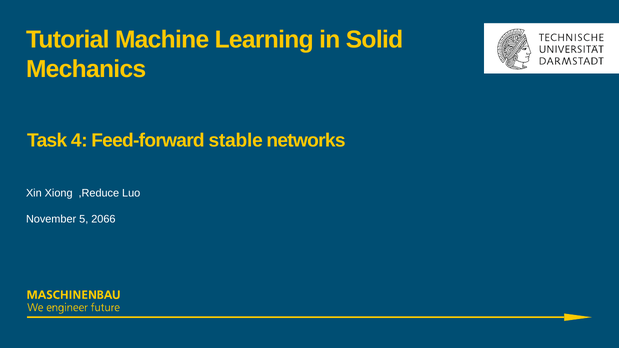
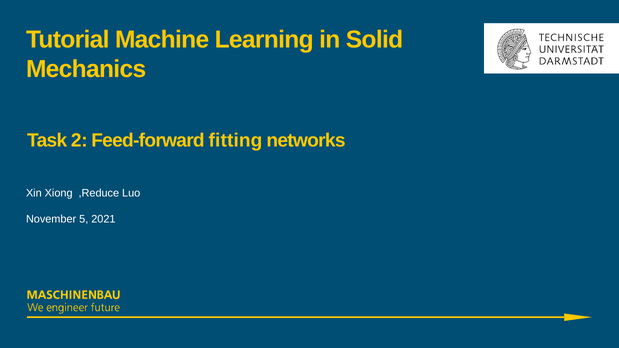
4: 4 -> 2
stable: stable -> fitting
2066: 2066 -> 2021
